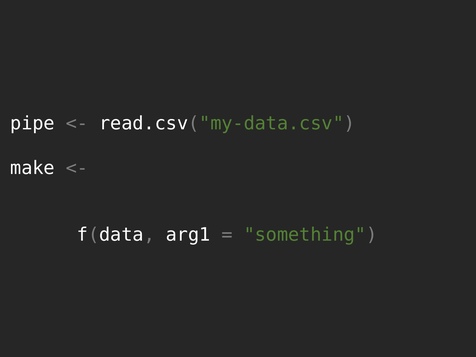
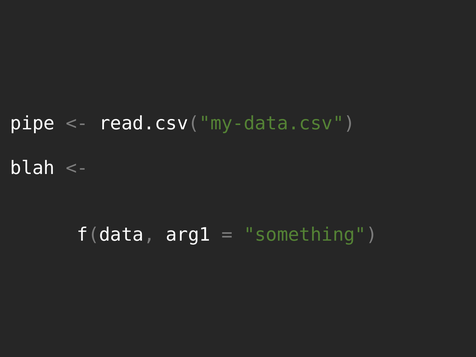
make: make -> blah
